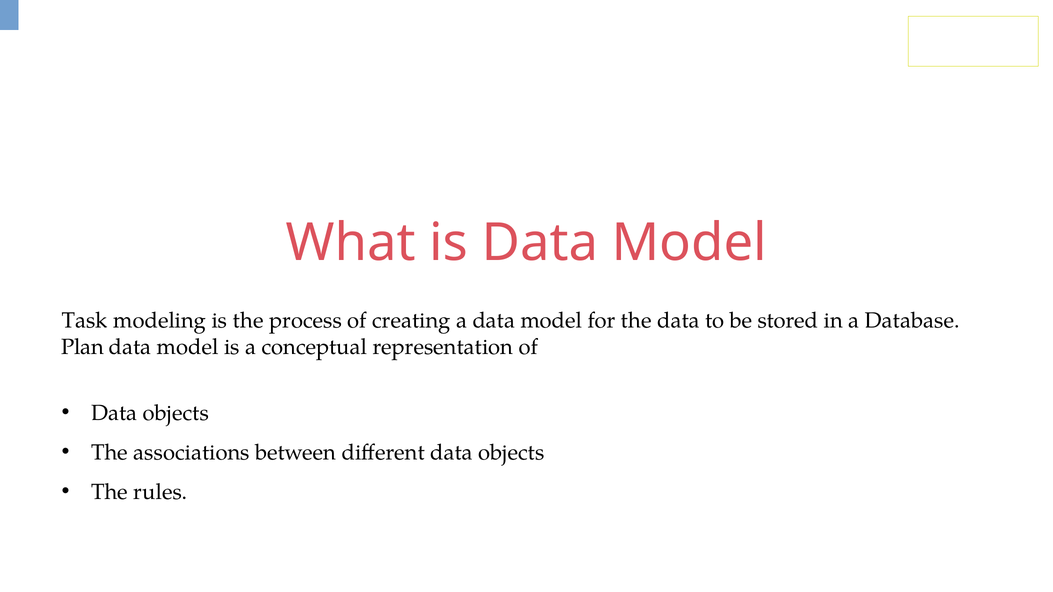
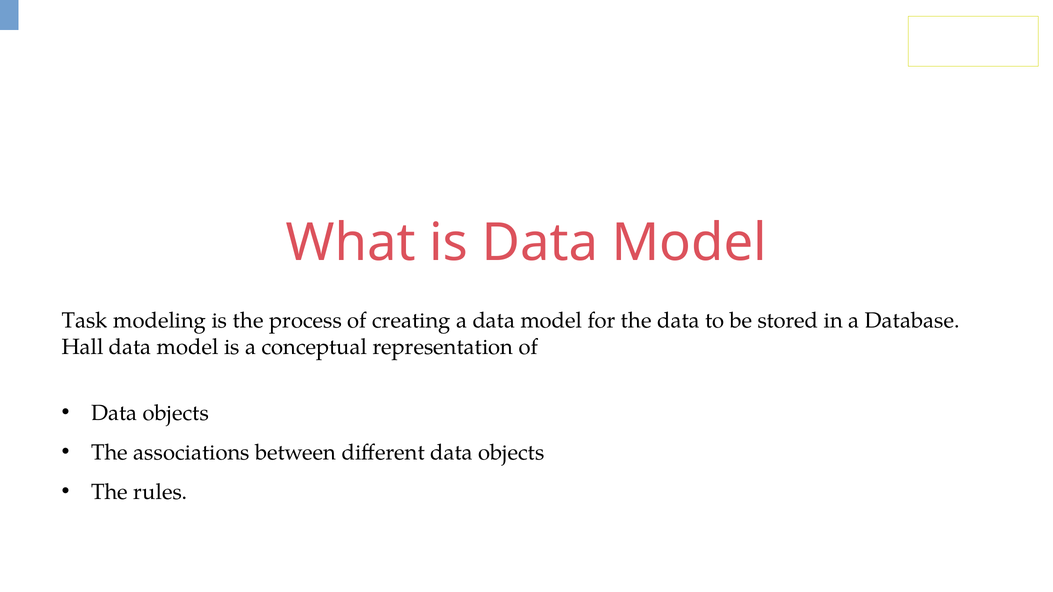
Plan: Plan -> Hall
